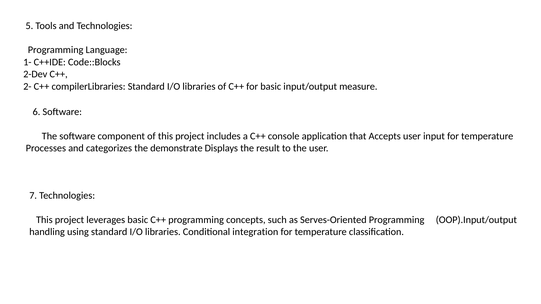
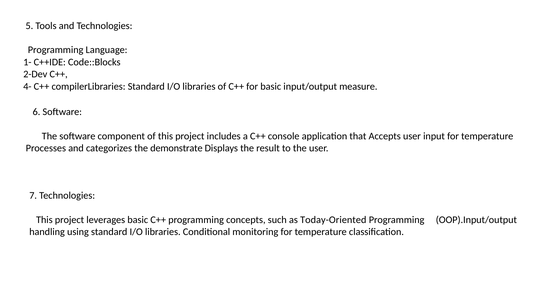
2-: 2- -> 4-
Serves-Oriented: Serves-Oriented -> Today-Oriented
integration: integration -> monitoring
